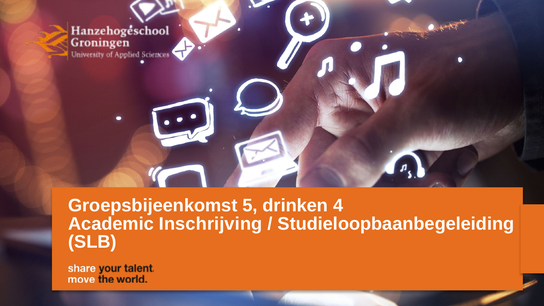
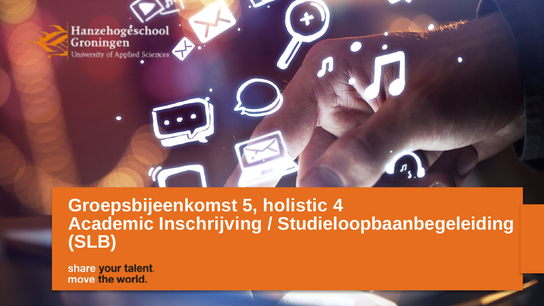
drinken: drinken -> holistic
